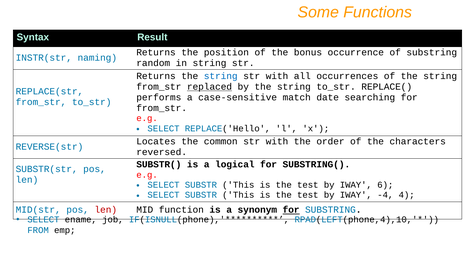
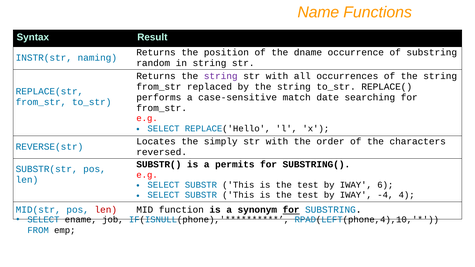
Some: Some -> Name
bonus: bonus -> dname
string at (221, 76) colour: blue -> purple
replaced underline: present -> none
common: common -> simply
logical: logical -> permits
